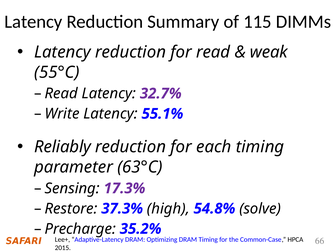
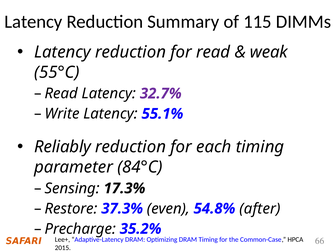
63°C: 63°C -> 84°C
17.3% colour: purple -> black
high: high -> even
solve: solve -> after
